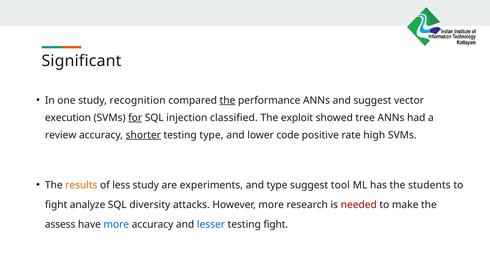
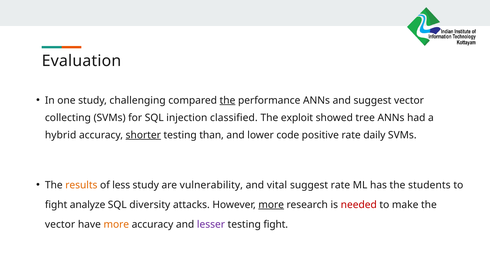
Significant: Significant -> Evaluation
recognition: recognition -> challenging
execution: execution -> collecting
for underline: present -> none
review: review -> hybrid
testing type: type -> than
high: high -> daily
experiments: experiments -> vulnerability
and type: type -> vital
suggest tool: tool -> rate
more at (271, 205) underline: none -> present
assess at (60, 225): assess -> vector
more at (116, 225) colour: blue -> orange
lesser colour: blue -> purple
